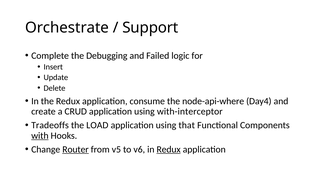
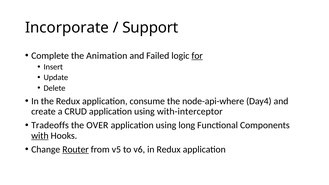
Orchestrate: Orchestrate -> Incorporate
Debugging: Debugging -> Animation
for underline: none -> present
LOAD: LOAD -> OVER
that: that -> long
Redux at (169, 150) underline: present -> none
